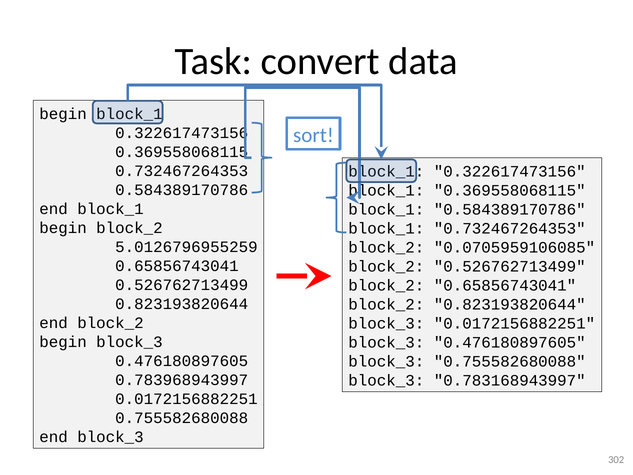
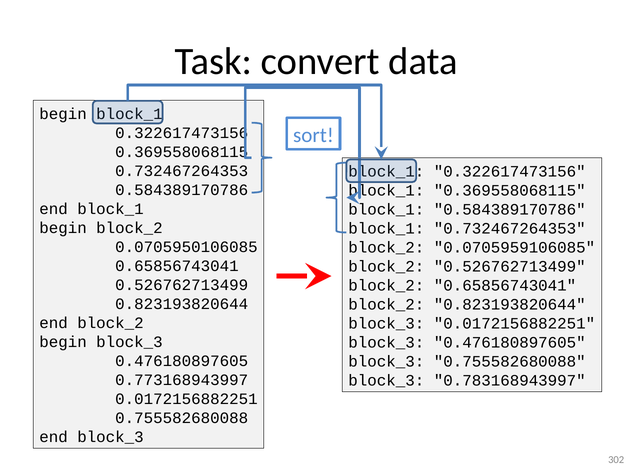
5.0126796955259: 5.0126796955259 -> 0.0705950106085
0.783968943997: 0.783968943997 -> 0.773168943997
